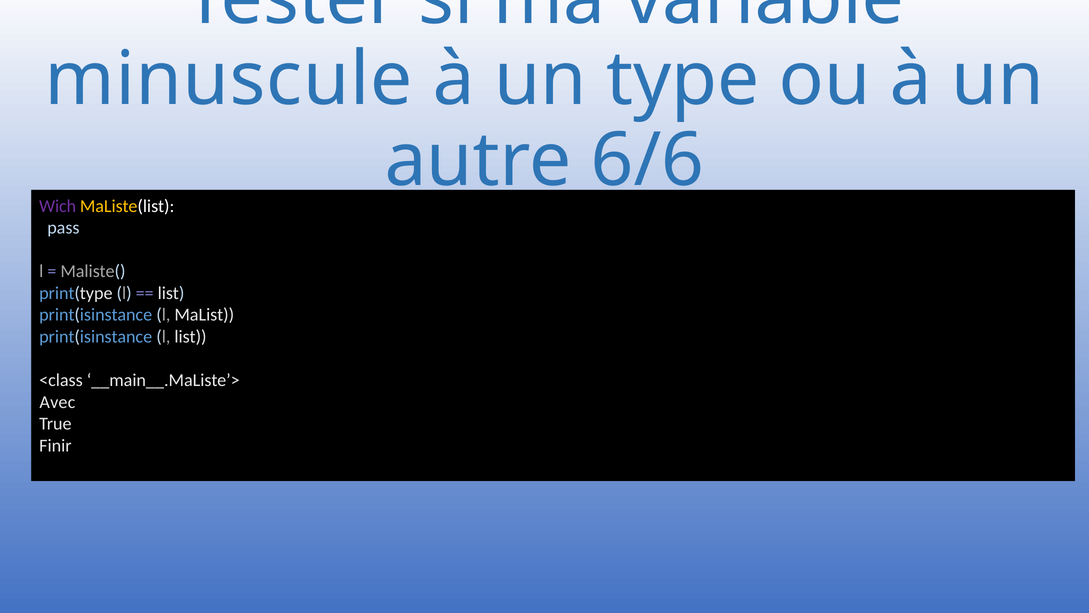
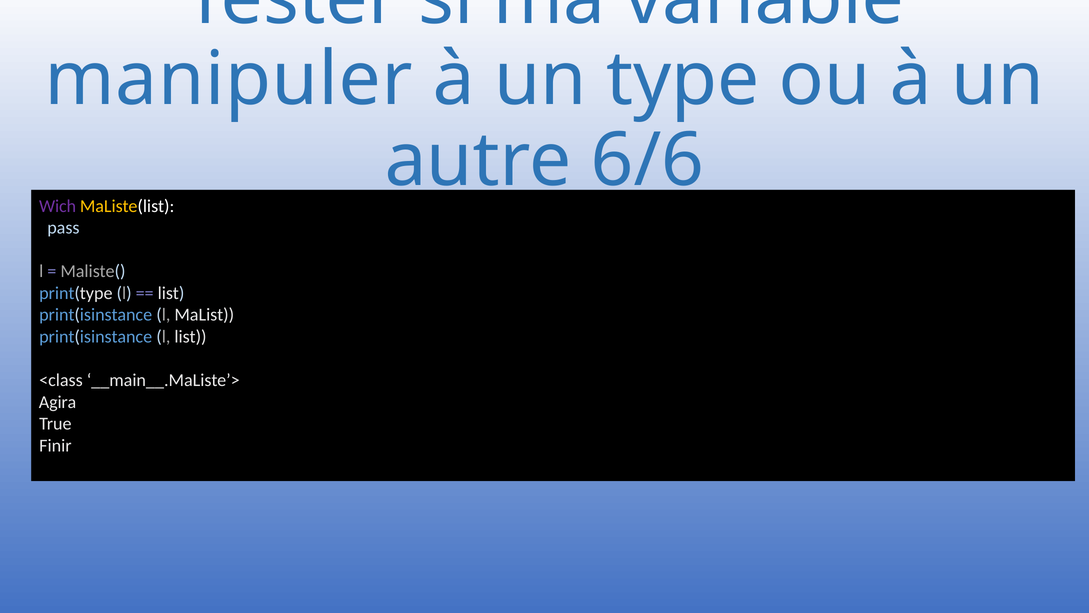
minuscule: minuscule -> manipuler
Avec: Avec -> Agira
